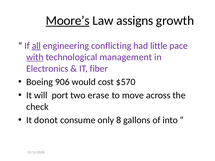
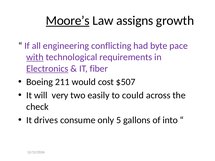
all underline: present -> none
little: little -> byte
management: management -> requirements
Electronics underline: none -> present
906: 906 -> 211
$570: $570 -> $507
port: port -> very
erase: erase -> easily
move: move -> could
donot: donot -> drives
8: 8 -> 5
